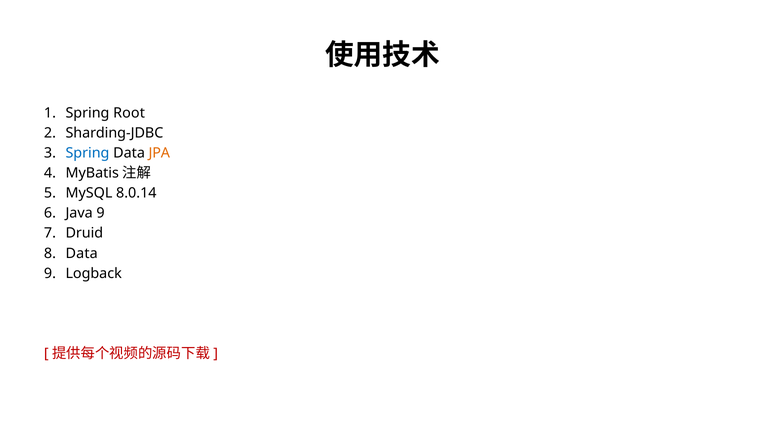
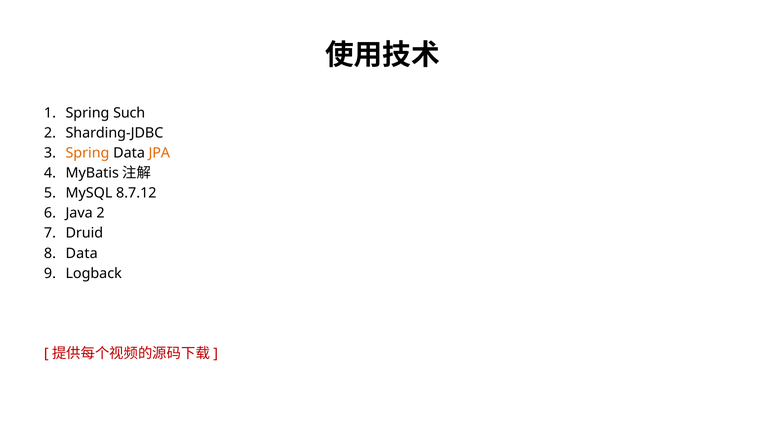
Root: Root -> Such
Spring at (87, 153) colour: blue -> orange
8.0.14: 8.0.14 -> 8.7.12
Java 9: 9 -> 2
